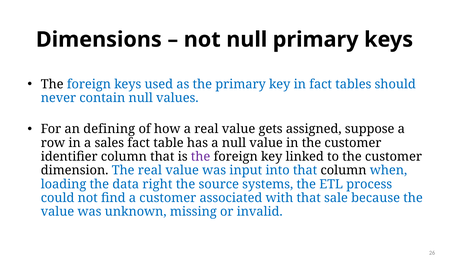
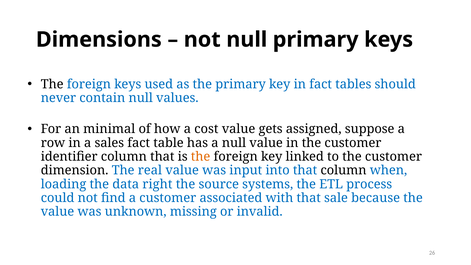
defining: defining -> minimal
a real: real -> cost
the at (201, 157) colour: purple -> orange
